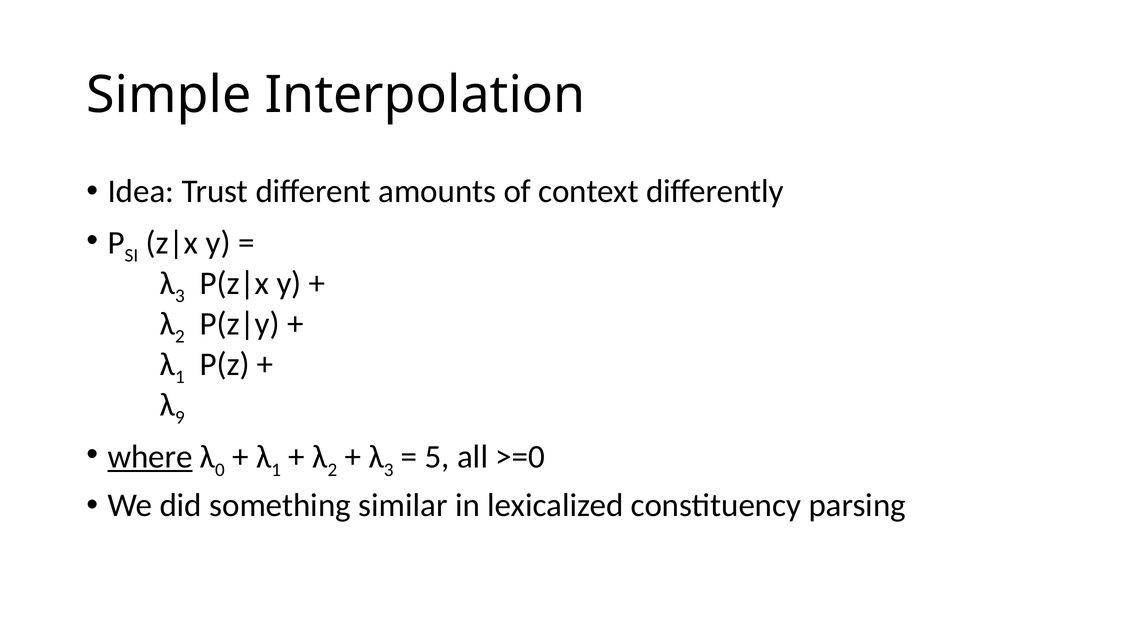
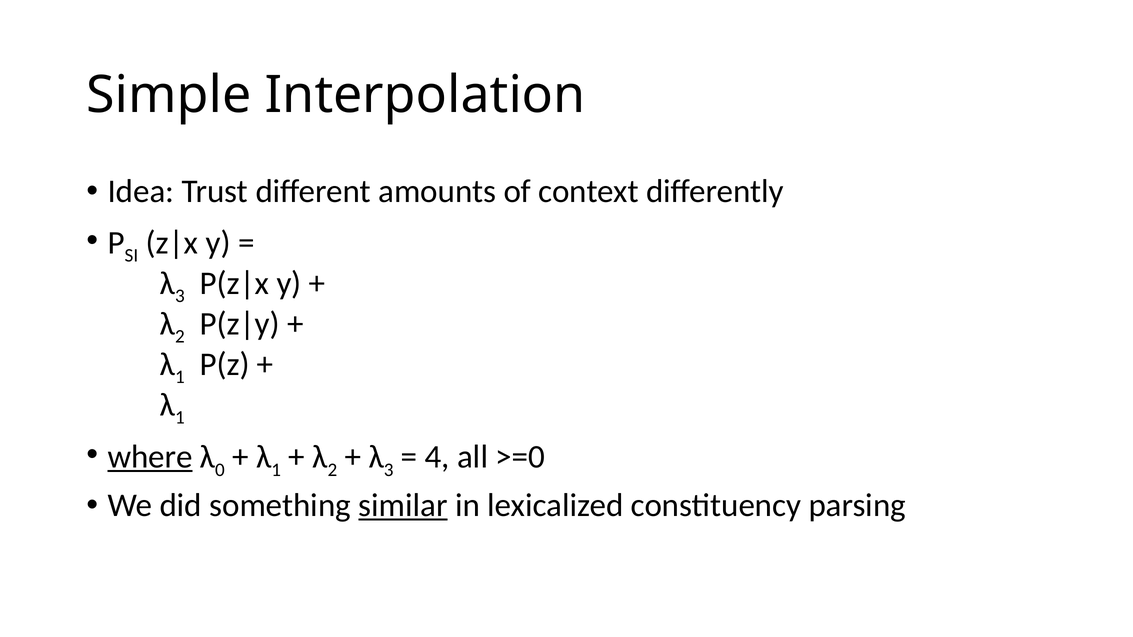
9 at (180, 418): 9 -> 1
5: 5 -> 4
similar underline: none -> present
